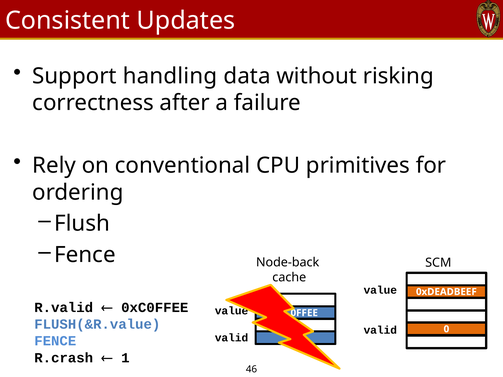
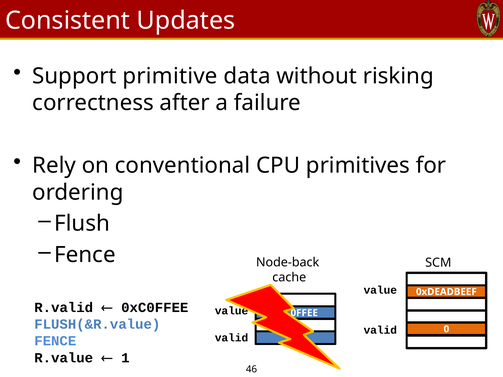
handling: handling -> primitive
R.crash: R.crash -> R.value
